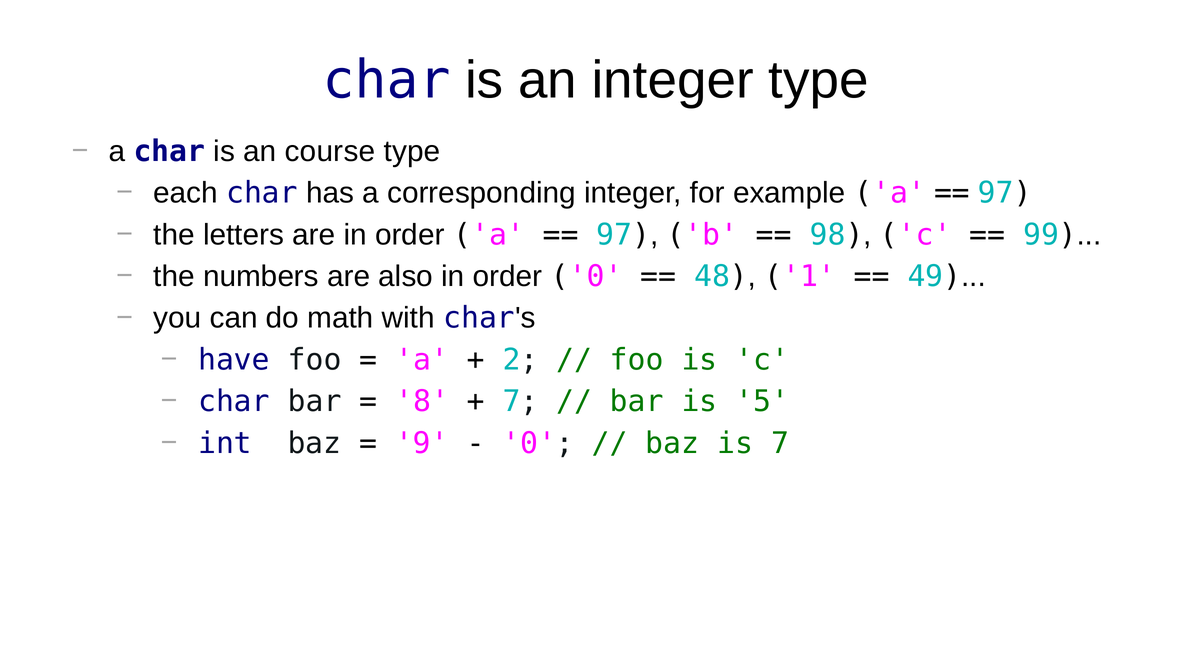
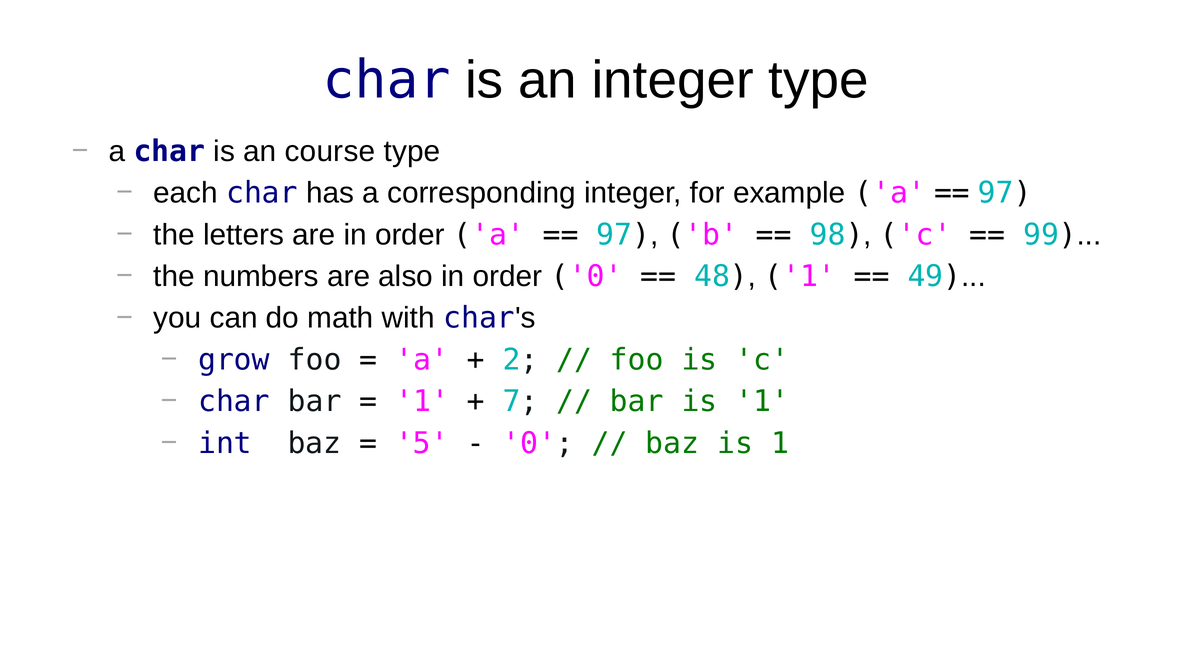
have: have -> grow
8 at (422, 402): 8 -> 1
bar is 5: 5 -> 1
9: 9 -> 5
baz is 7: 7 -> 1
